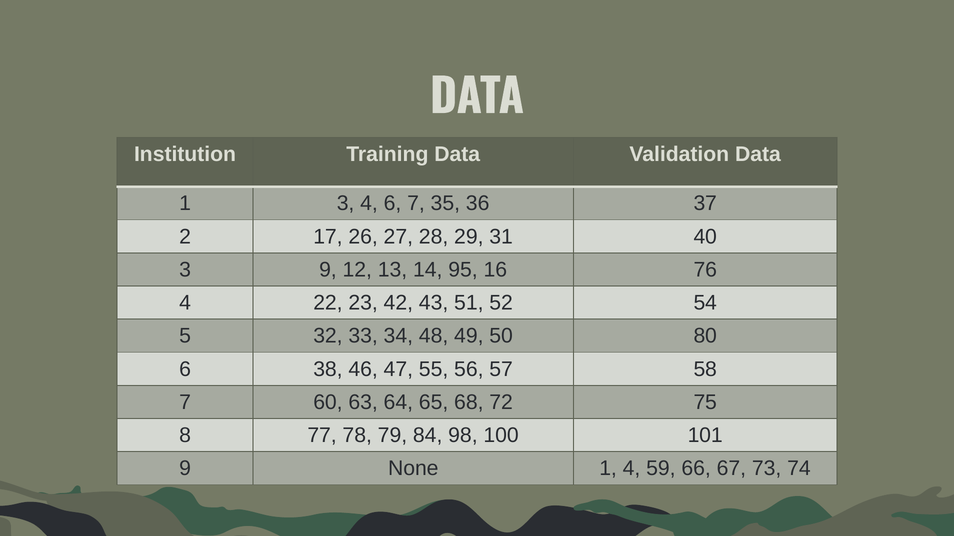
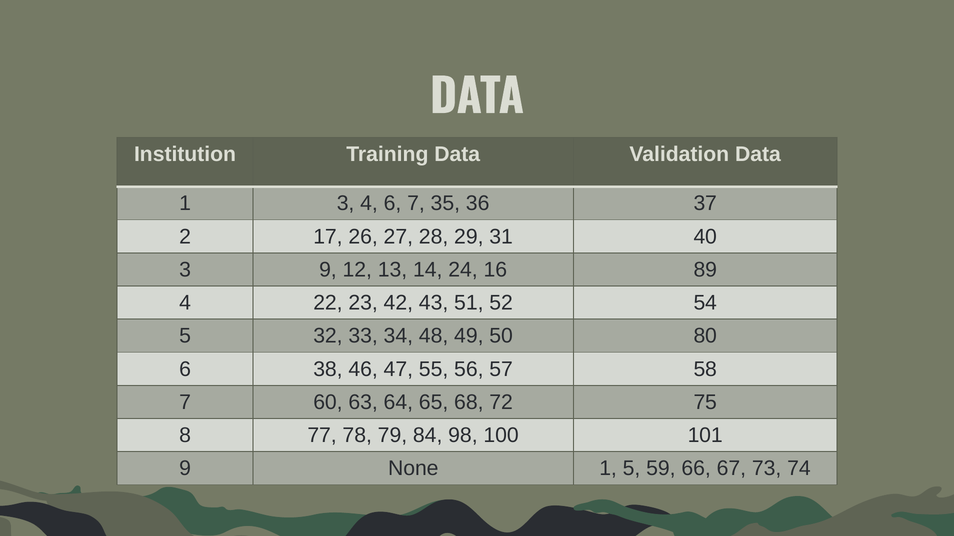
95: 95 -> 24
76: 76 -> 89
1 4: 4 -> 5
